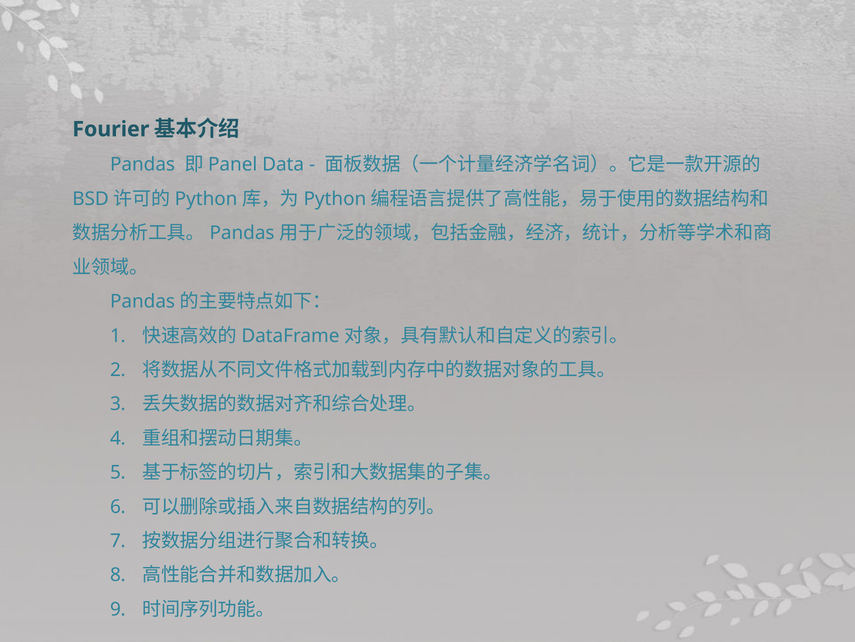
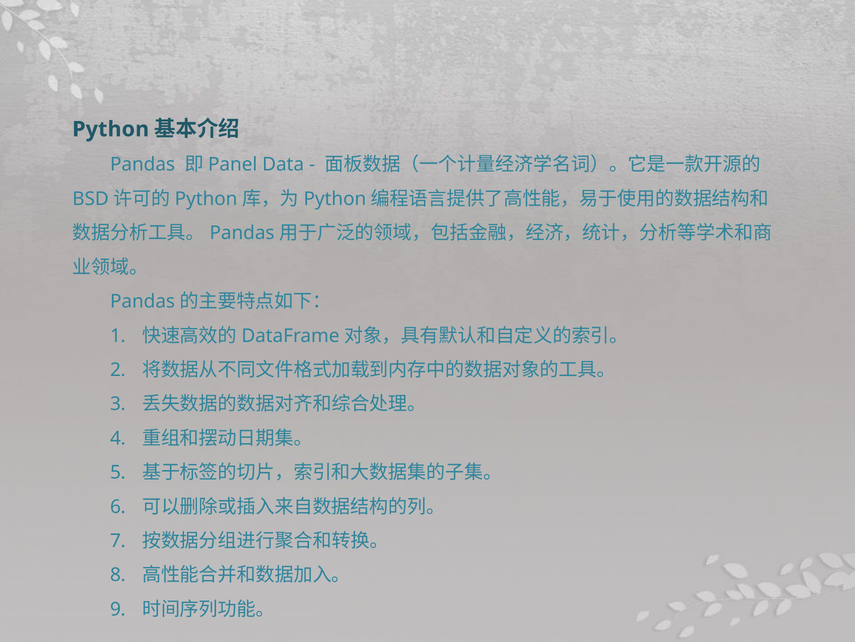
Fourier: Fourier -> Python
